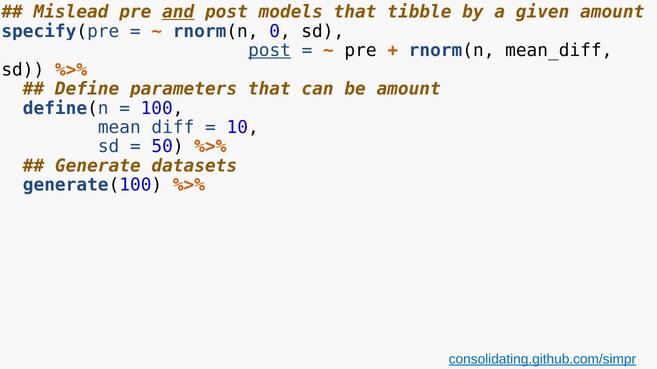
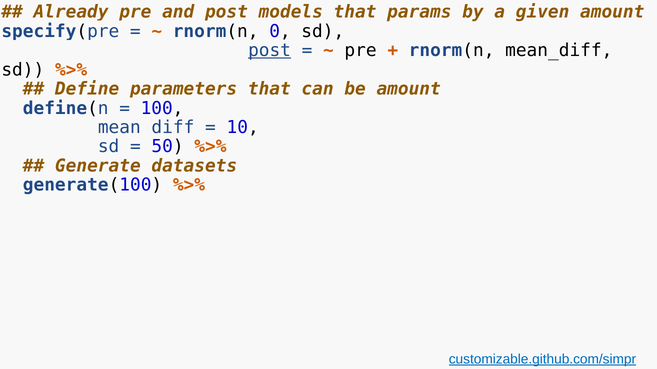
Mislead: Mislead -> Already
and underline: present -> none
tibble: tibble -> params
consolidating.github.com/simpr: consolidating.github.com/simpr -> customizable.github.com/simpr
